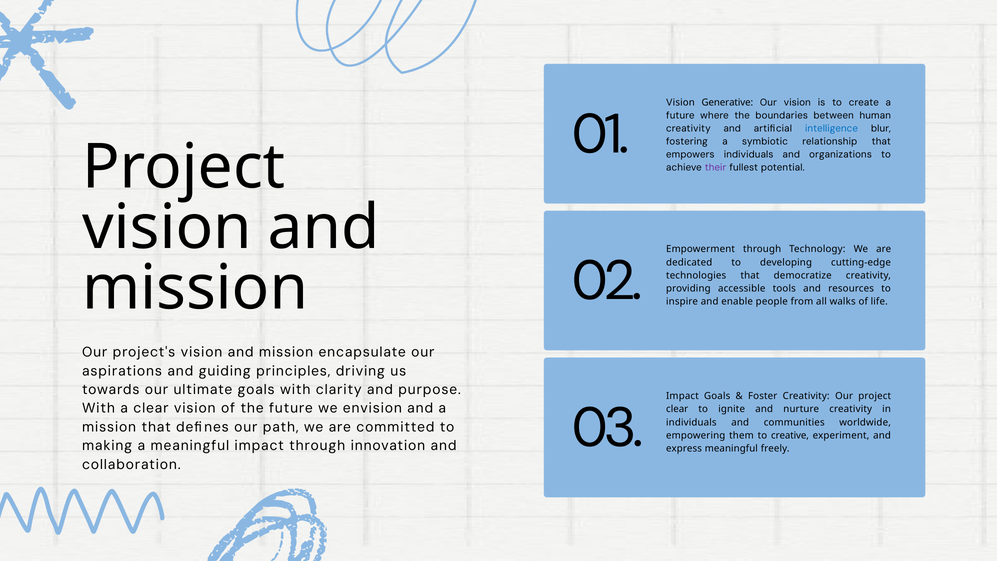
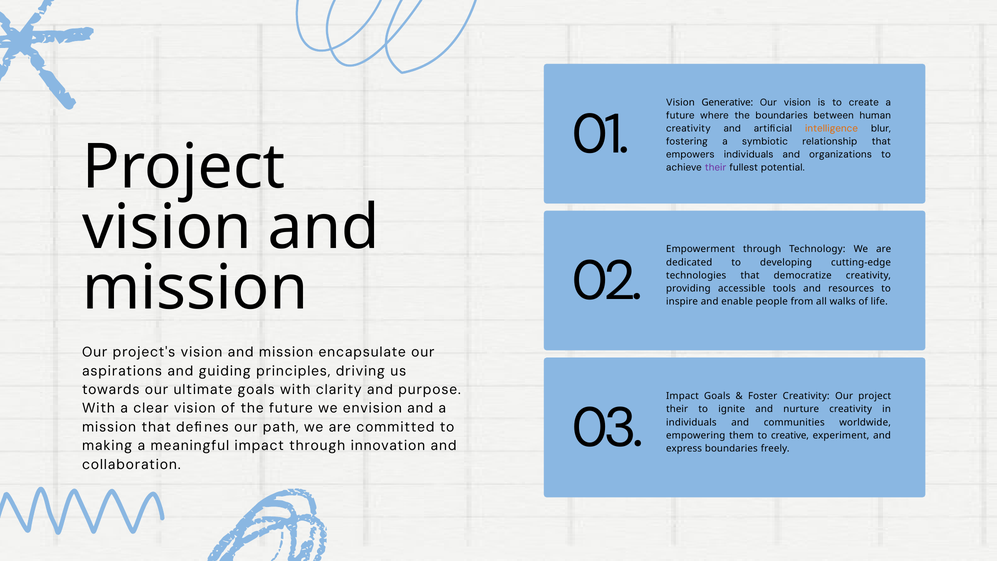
intelligence colour: blue -> orange
clear at (677, 409): clear -> their
express meaningful: meaningful -> boundaries
